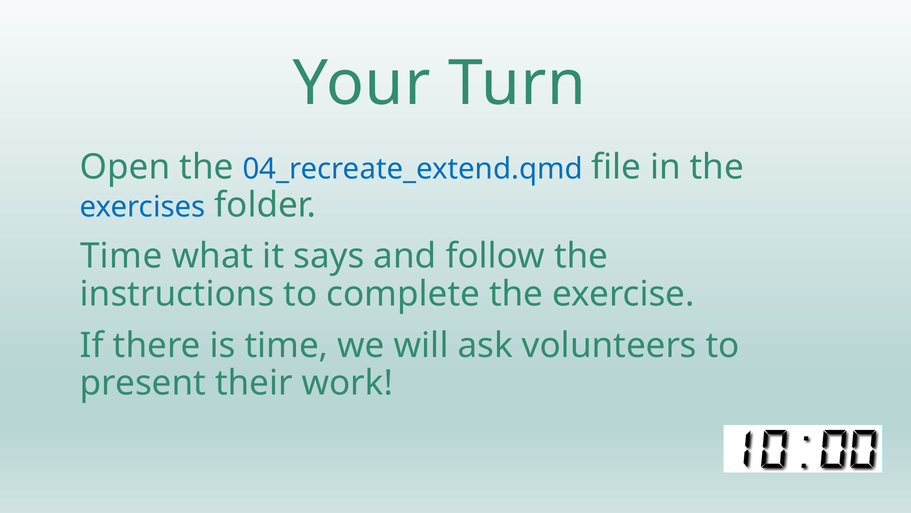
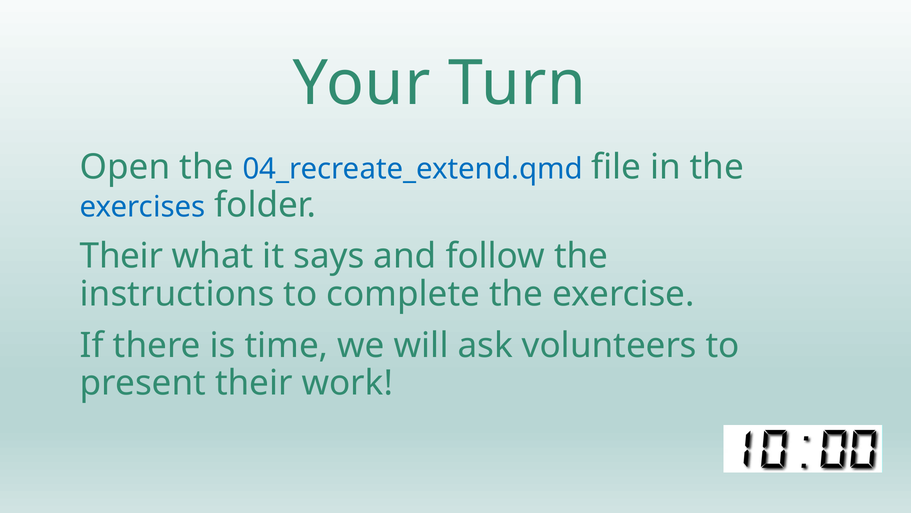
Time at (121, 256): Time -> Their
